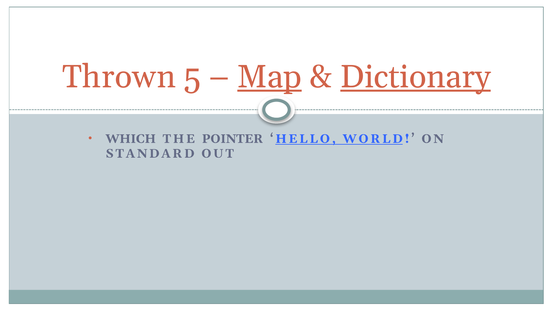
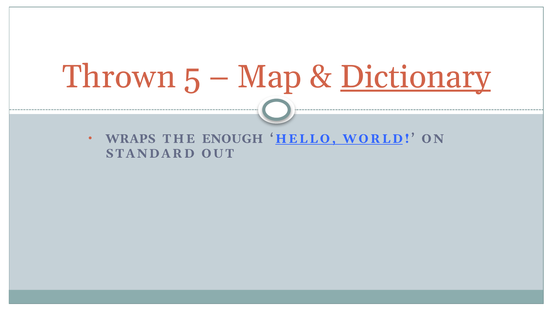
Map underline: present -> none
WHICH: WHICH -> WRAPS
POINTER: POINTER -> ENOUGH
